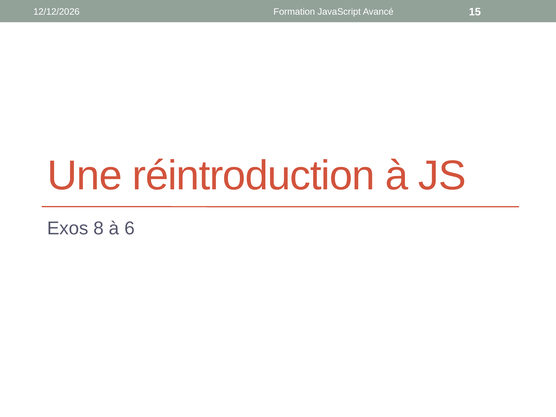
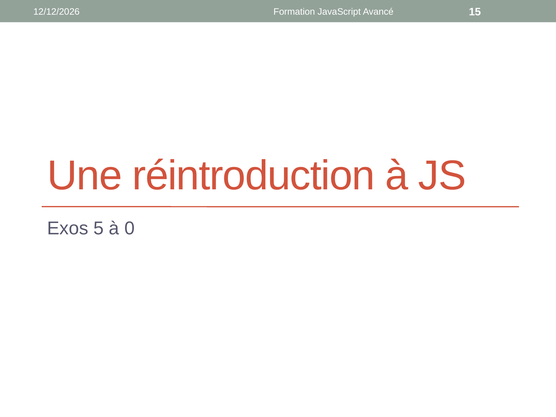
8: 8 -> 5
6: 6 -> 0
